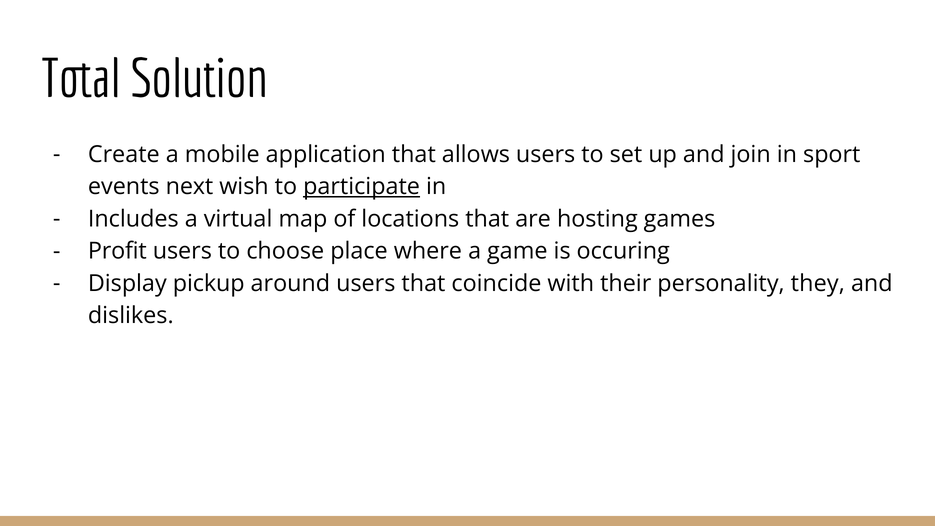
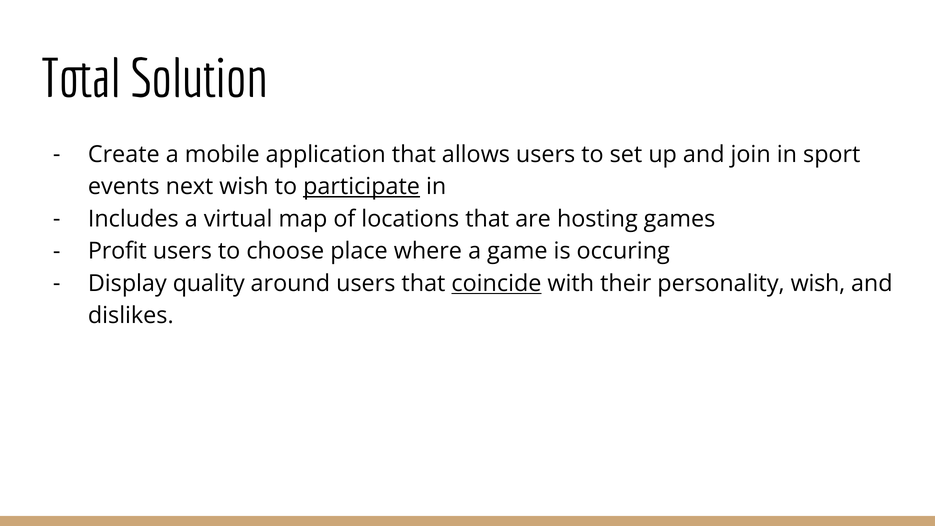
pickup: pickup -> quality
coincide underline: none -> present
personality they: they -> wish
